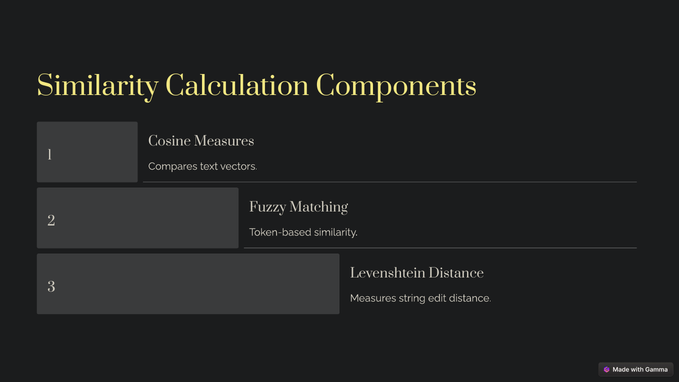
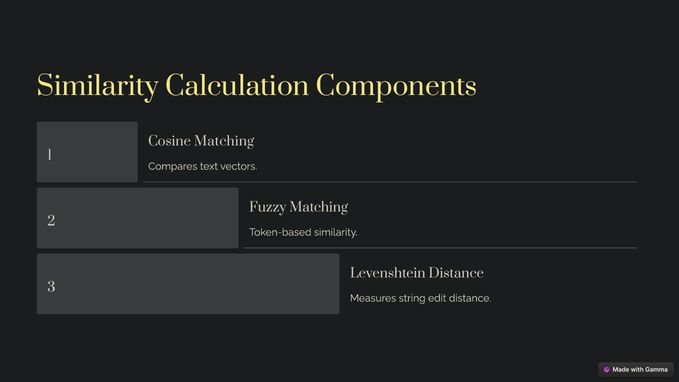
Cosine Measures: Measures -> Matching
